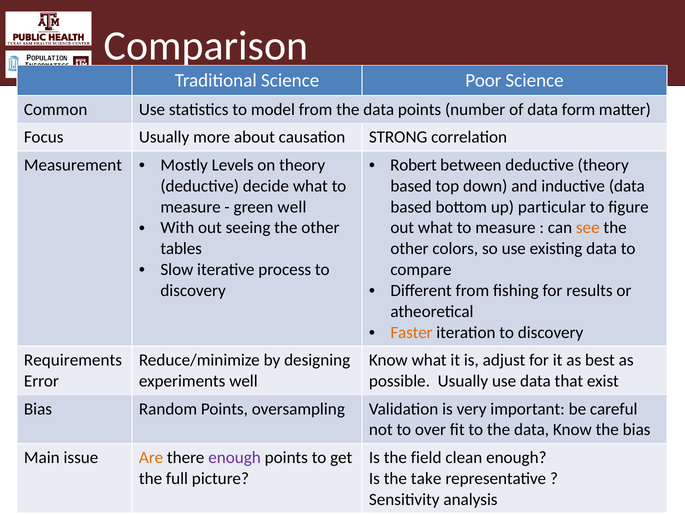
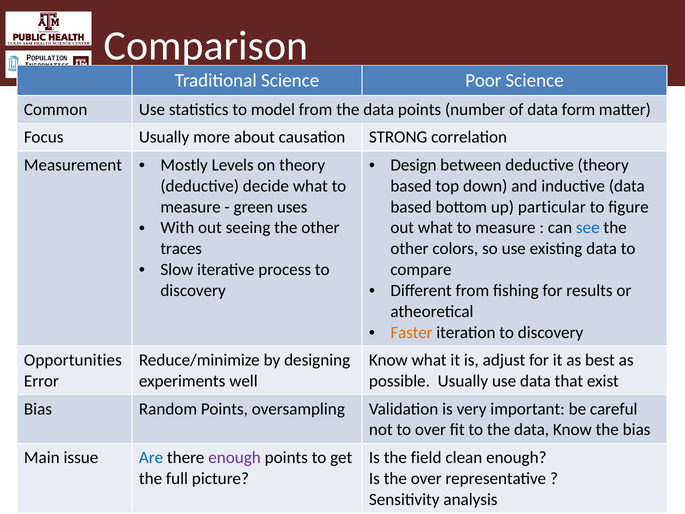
Robert: Robert -> Design
green well: well -> uses
see colour: orange -> blue
tables: tables -> traces
Requirements: Requirements -> Opportunities
Are colour: orange -> blue
the take: take -> over
